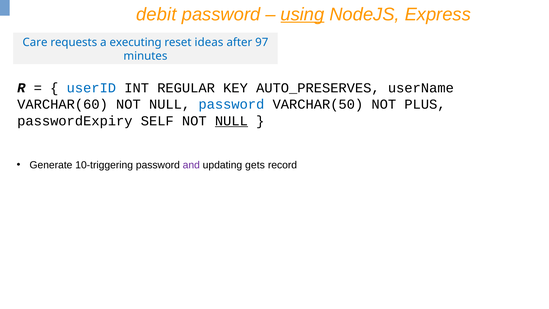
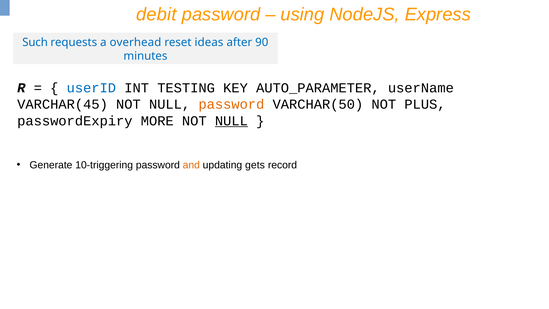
using underline: present -> none
Care: Care -> Such
executing: executing -> overhead
97: 97 -> 90
REGULAR: REGULAR -> TESTING
AUTO_PRESERVES: AUTO_PRESERVES -> AUTO_PARAMETER
VARCHAR(60: VARCHAR(60 -> VARCHAR(45
password at (231, 104) colour: blue -> orange
SELF: SELF -> MORE
and colour: purple -> orange
